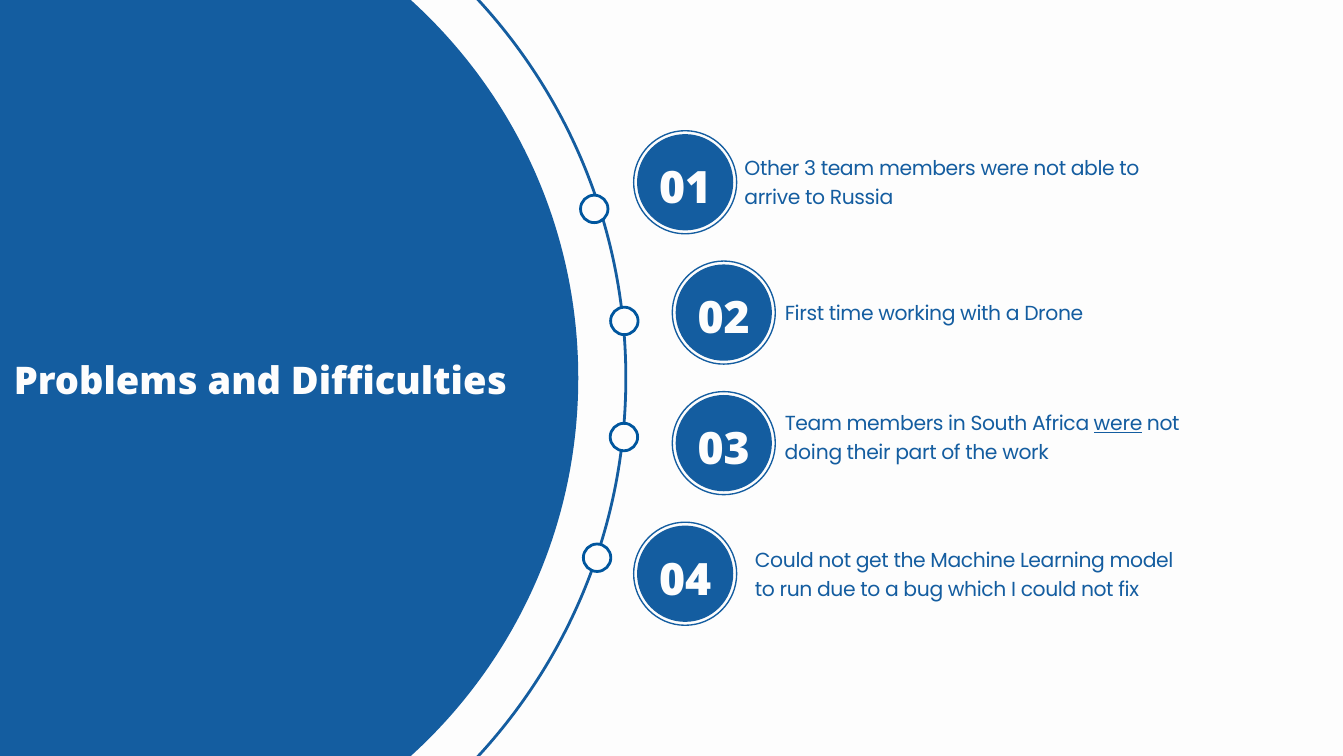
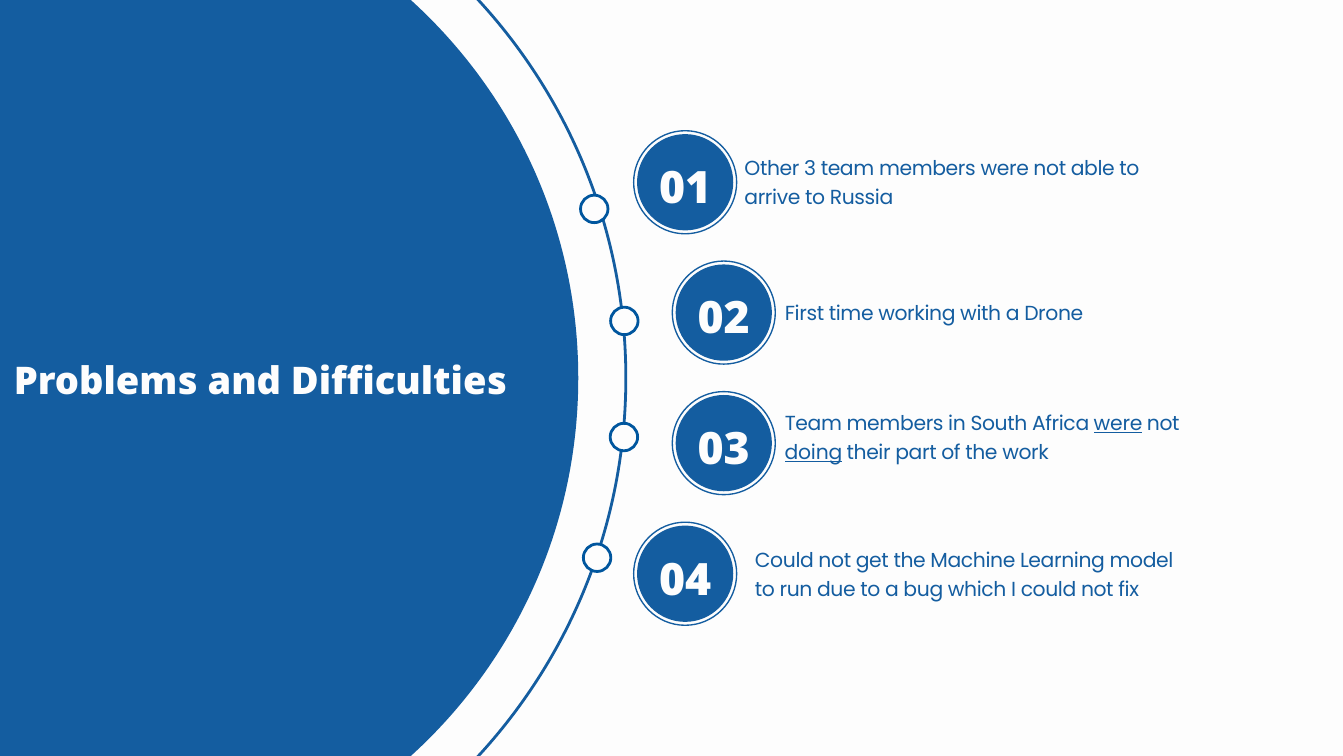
doing underline: none -> present
